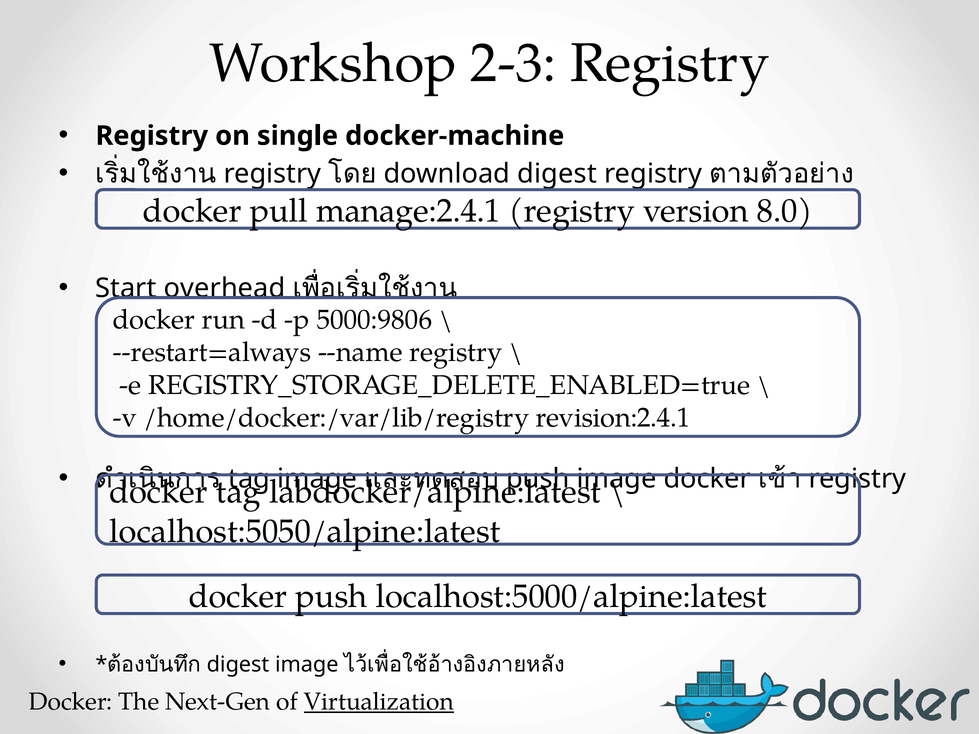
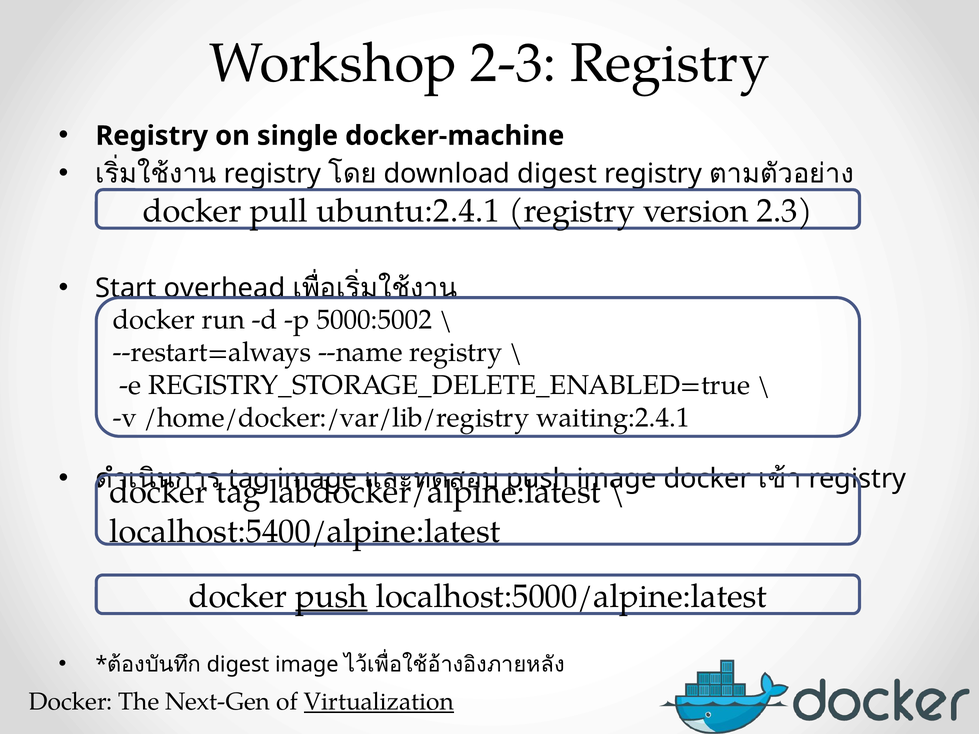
manage:2.4.1: manage:2.4.1 -> ubuntu:2.4.1
8.0: 8.0 -> 2.3
5000:9806: 5000:9806 -> 5000:5002
revision:2.4.1: revision:2.4.1 -> waiting:2.4.1
localhost:5050/alpine:latest: localhost:5050/alpine:latest -> localhost:5400/alpine:latest
push at (331, 597) underline: none -> present
